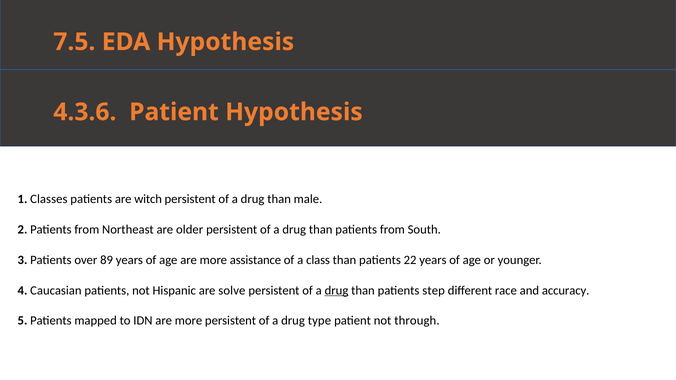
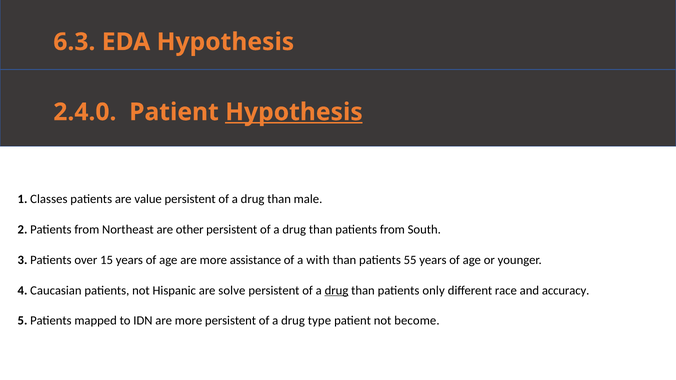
7.5: 7.5 -> 6.3
4.3.6: 4.3.6 -> 2.4.0
Hypothesis at (294, 112) underline: none -> present
witch: witch -> value
older: older -> other
89: 89 -> 15
class: class -> with
22: 22 -> 55
step: step -> only
through: through -> become
